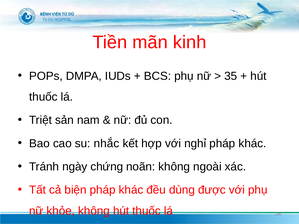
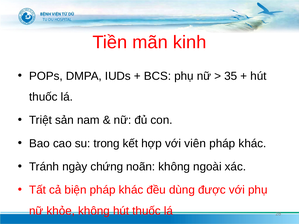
nhắc: nhắc -> trong
nghỉ: nghỉ -> viên
